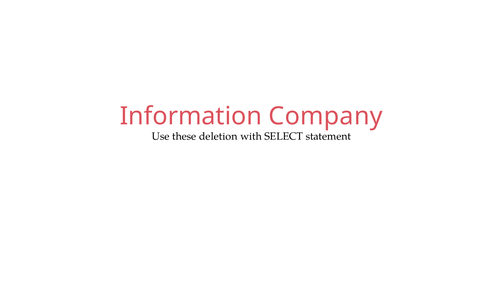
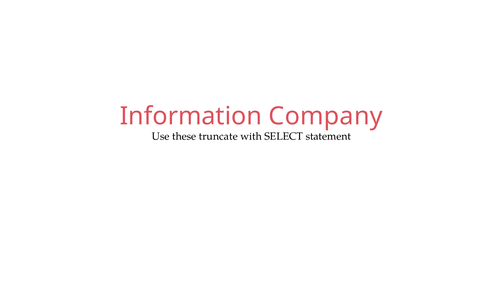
deletion: deletion -> truncate
